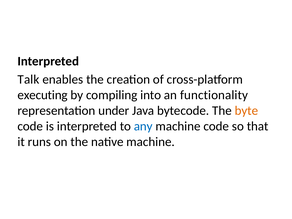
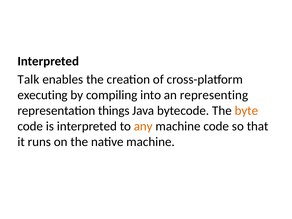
functionality: functionality -> representing
under: under -> things
any colour: blue -> orange
